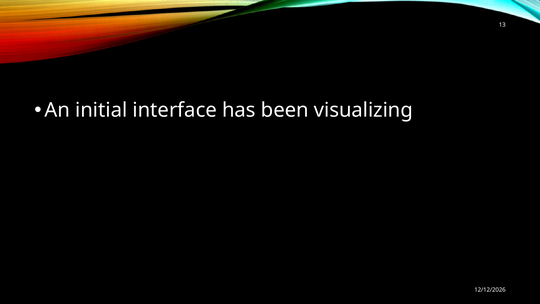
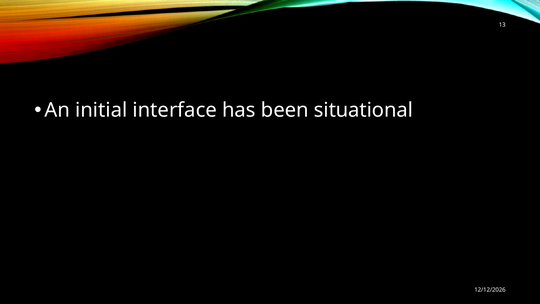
visualizing: visualizing -> situational
